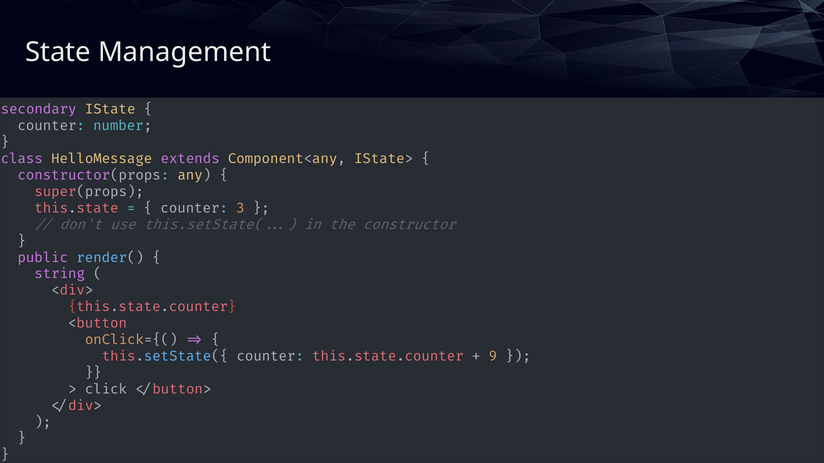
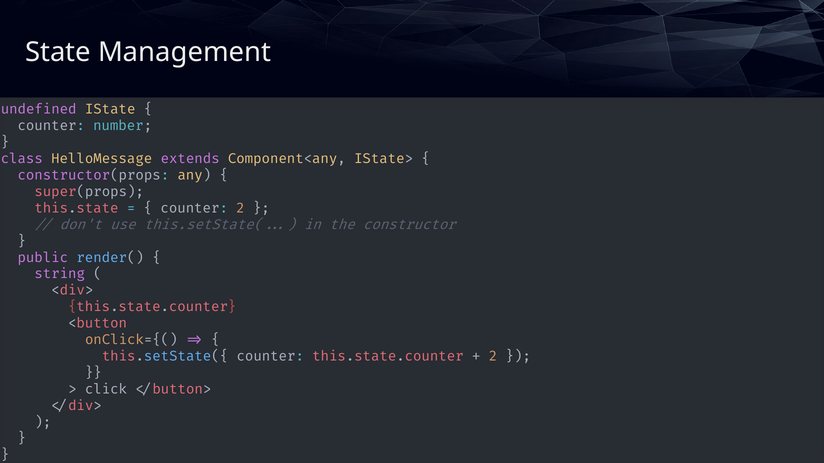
secondary: secondary -> undefined
counter 3: 3 -> 2
9 at (493, 357): 9 -> 2
